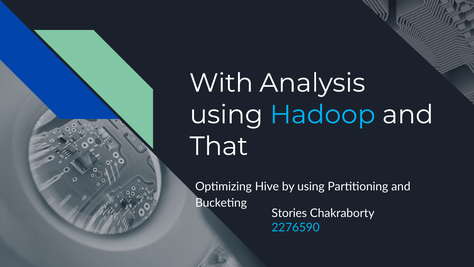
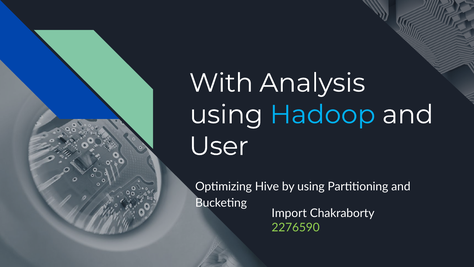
That: That -> User
Stories: Stories -> Import
2276590 colour: light blue -> light green
